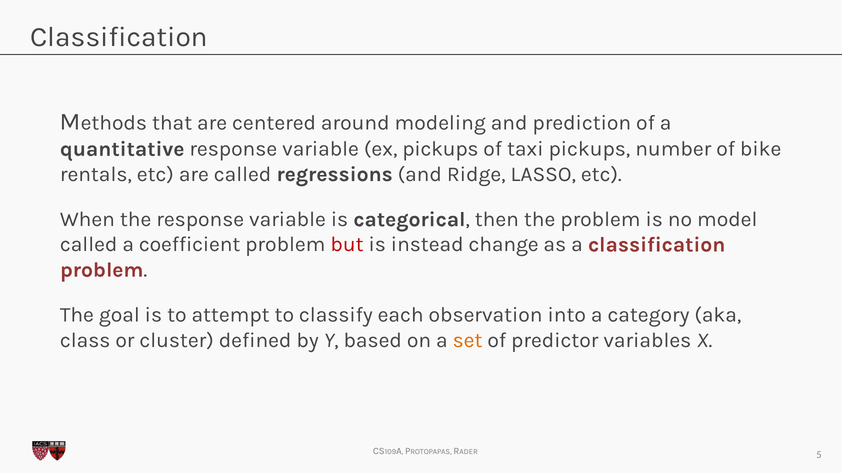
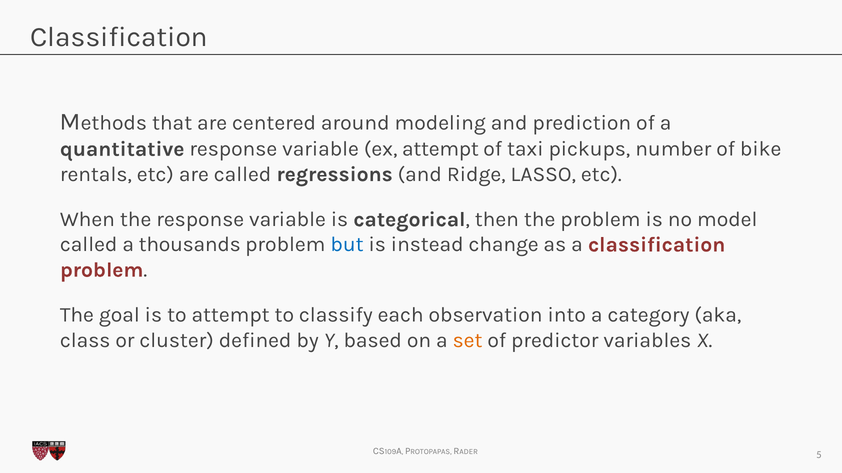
ex pickups: pickups -> attempt
coefficient: coefficient -> thousands
but colour: red -> blue
